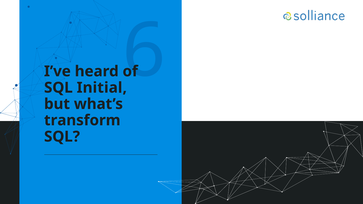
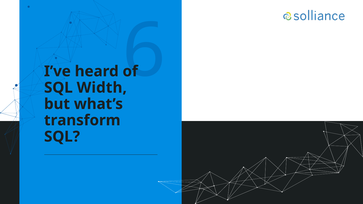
Initial: Initial -> Width
